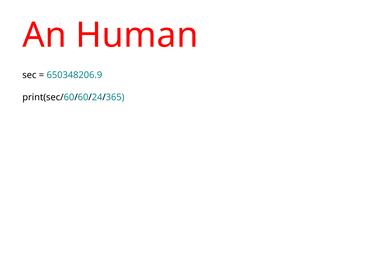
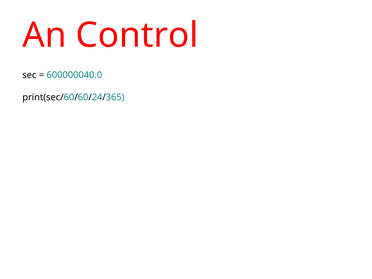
Human: Human -> Control
650348206.9: 650348206.9 -> 600000040.0
